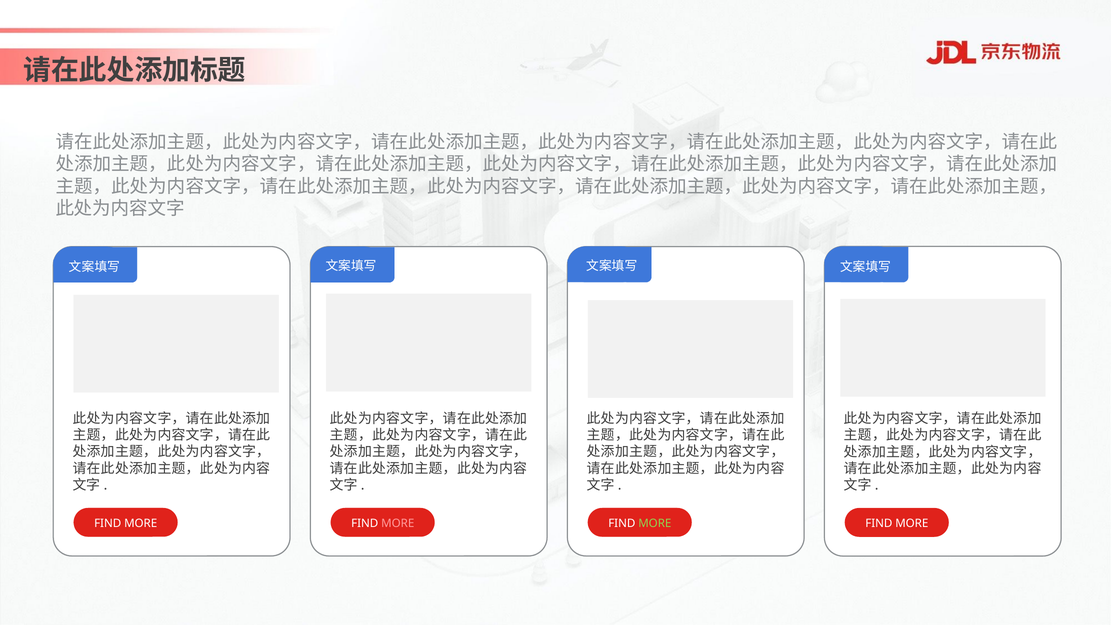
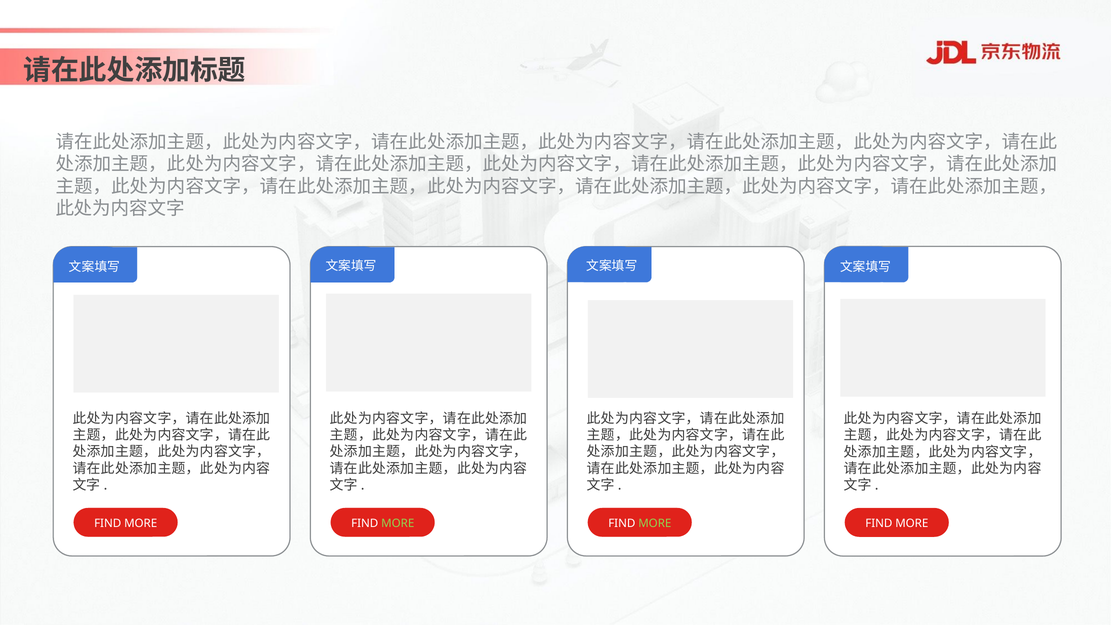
MORE at (398, 523) colour: pink -> light green
